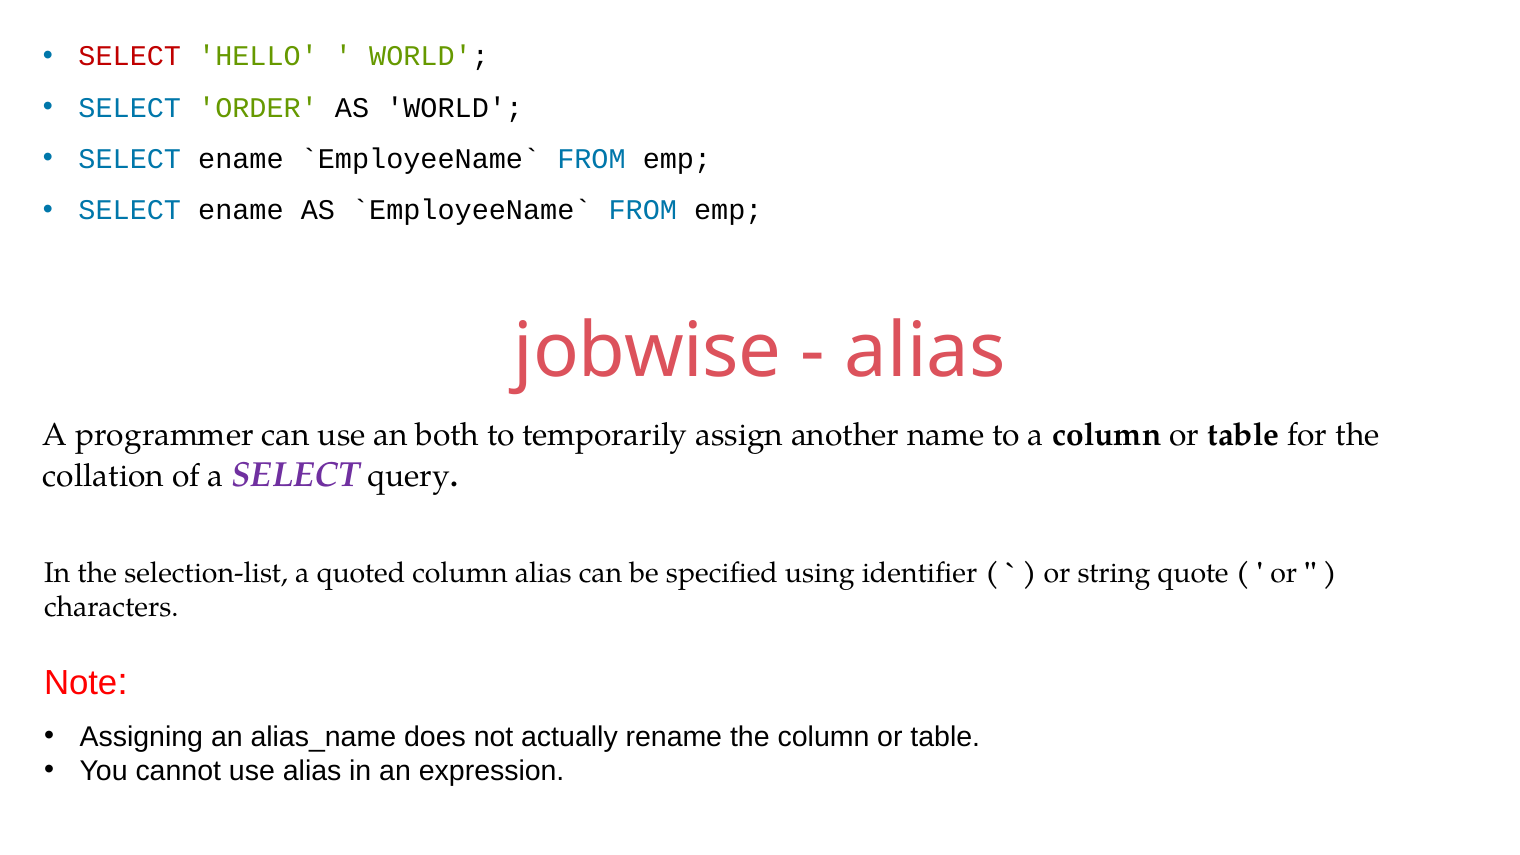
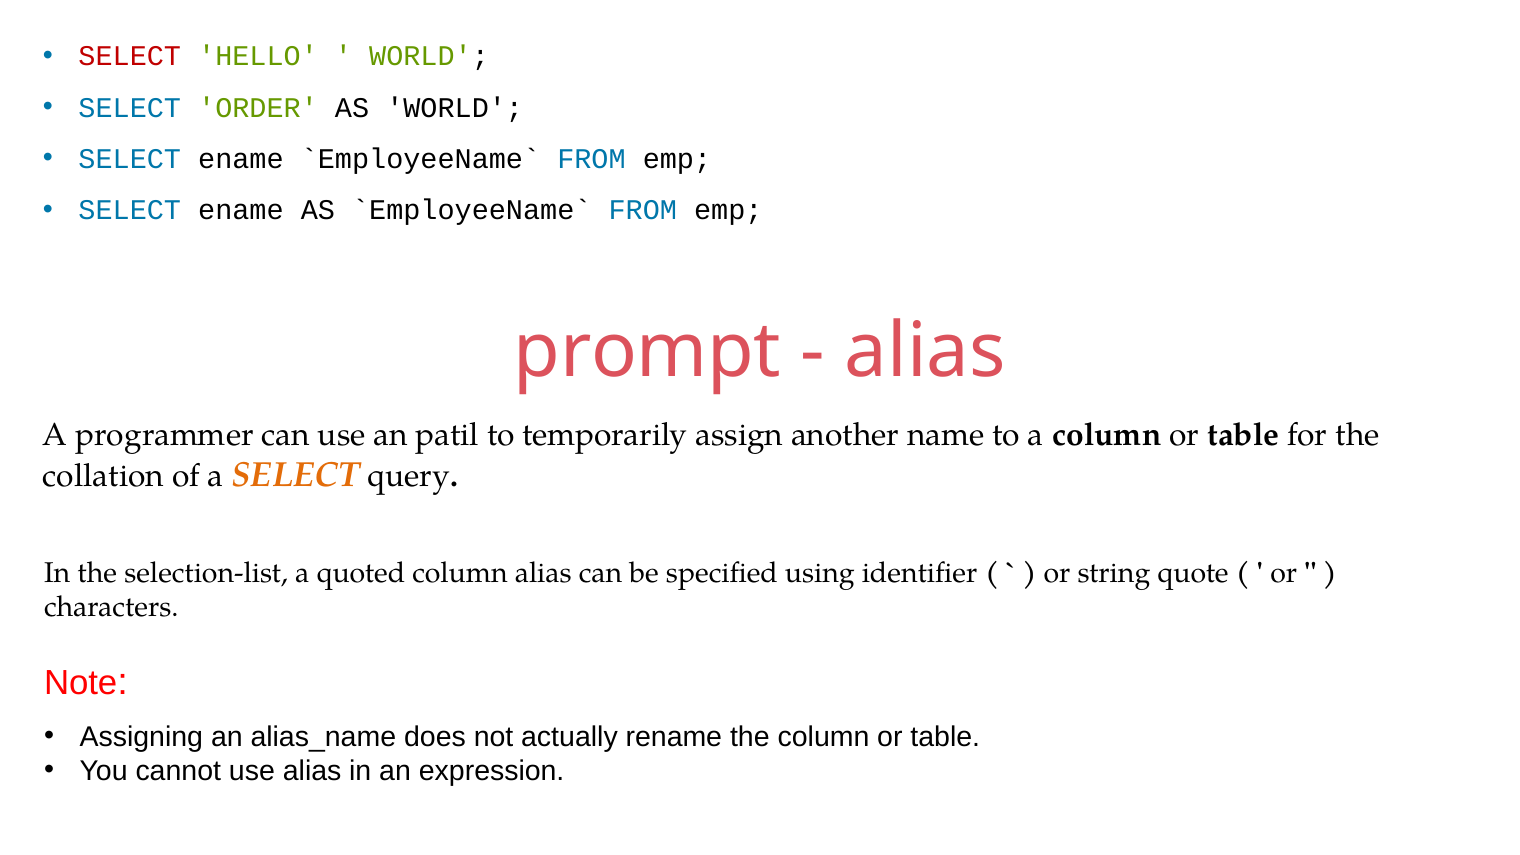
jobwise: jobwise -> prompt
both: both -> patil
SELECT at (296, 475) colour: purple -> orange
